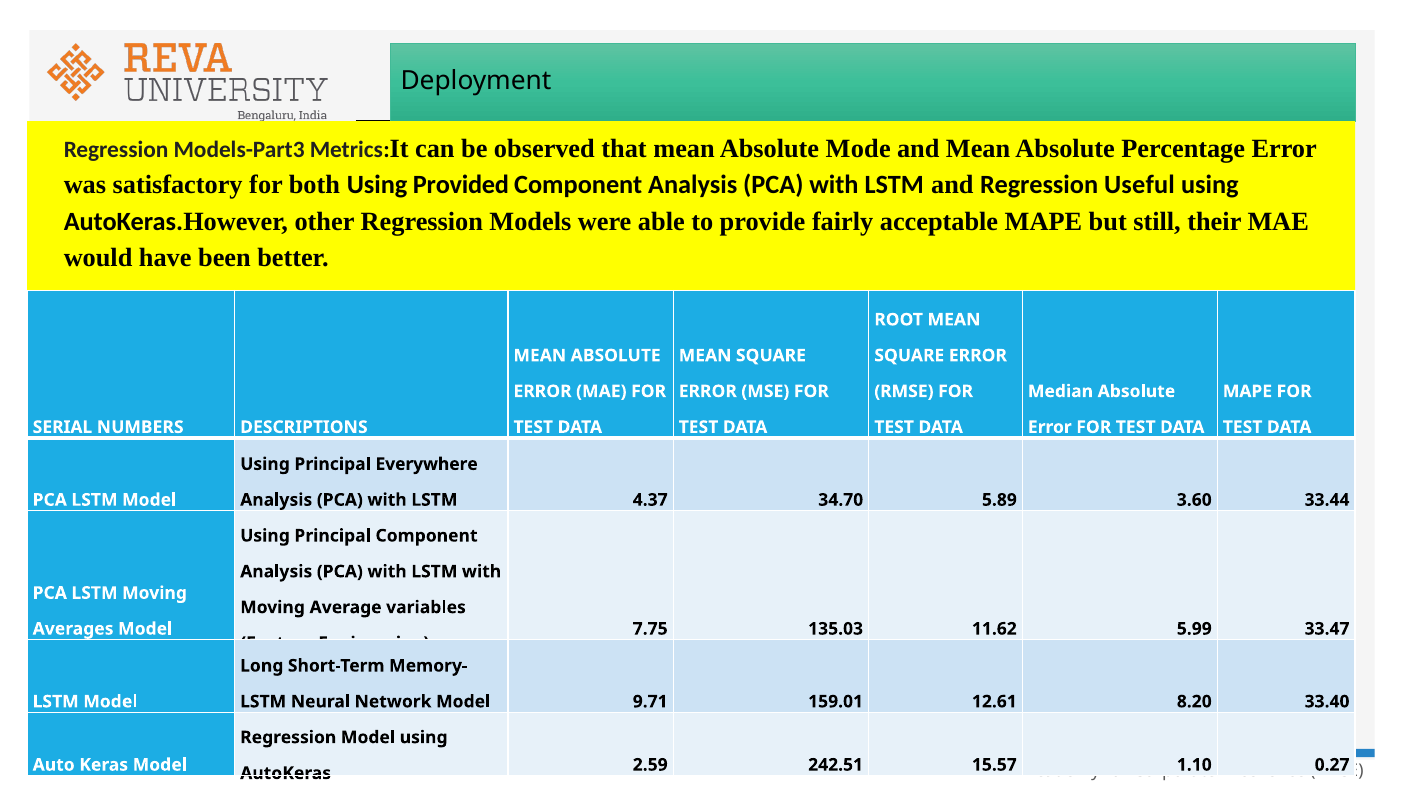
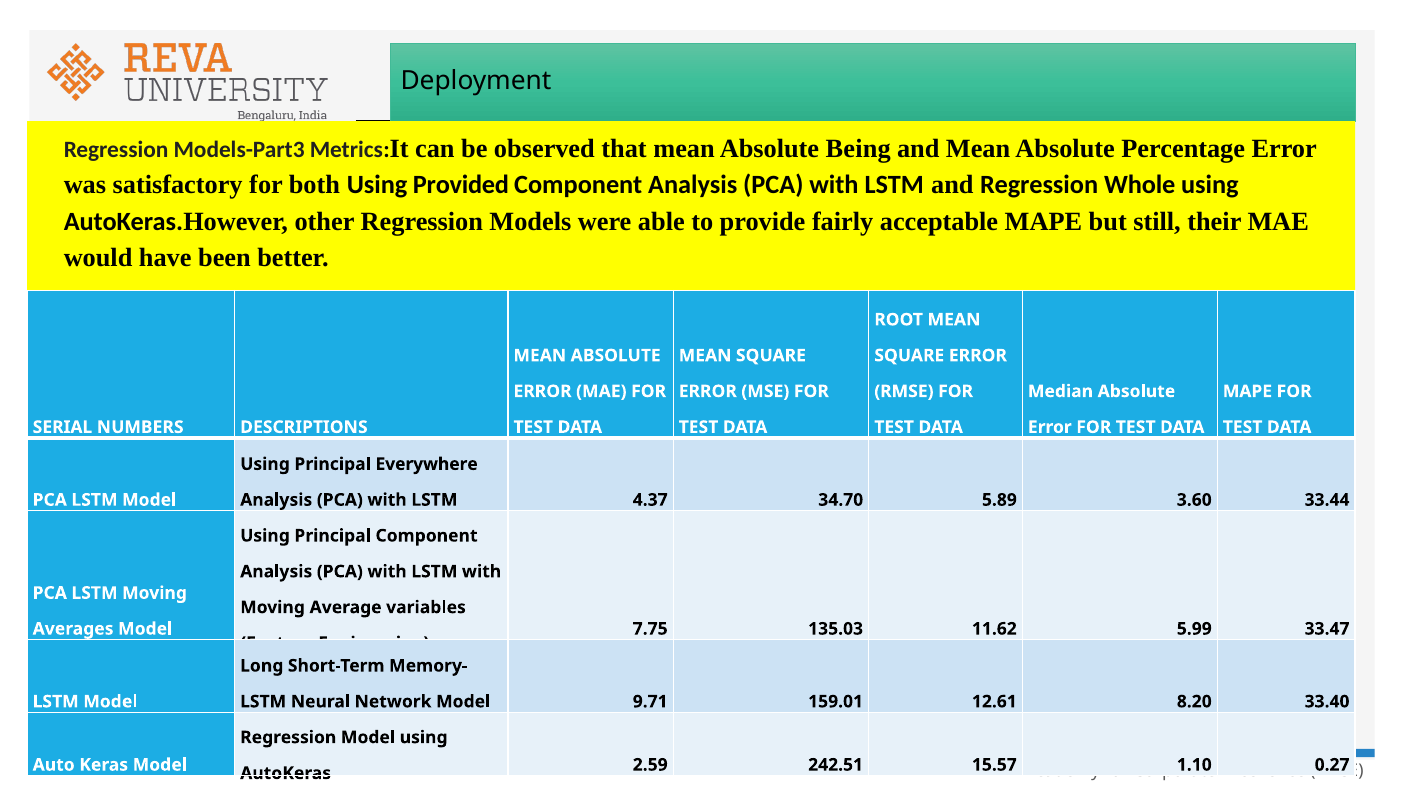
Mode: Mode -> Being
Useful: Useful -> Whole
